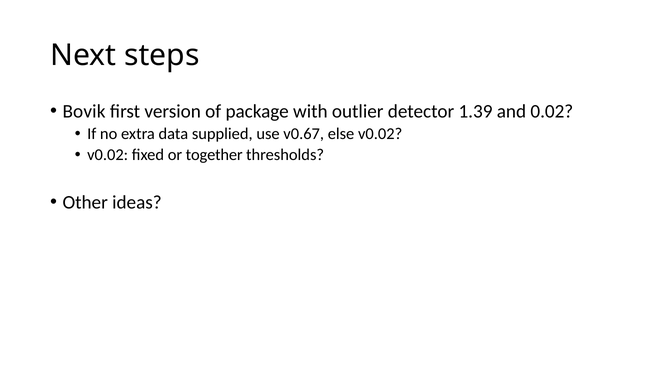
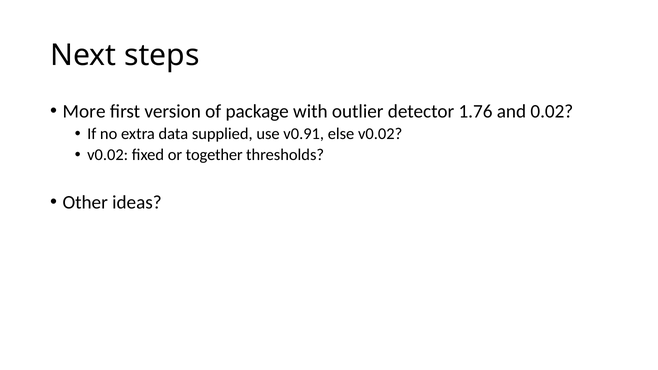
Bovik: Bovik -> More
1.39: 1.39 -> 1.76
v0.67: v0.67 -> v0.91
